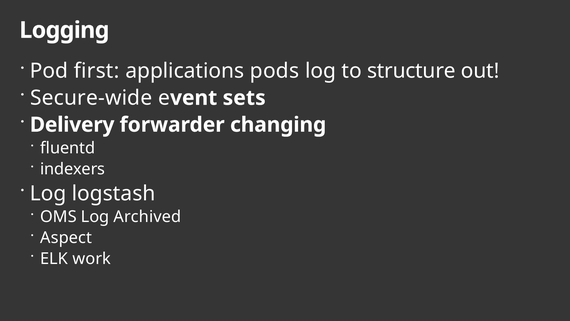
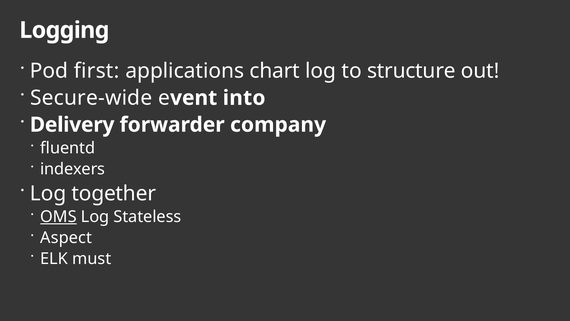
pods: pods -> chart
sets: sets -> into
changing: changing -> company
logstash: logstash -> together
OMS underline: none -> present
Archived: Archived -> Stateless
work: work -> must
